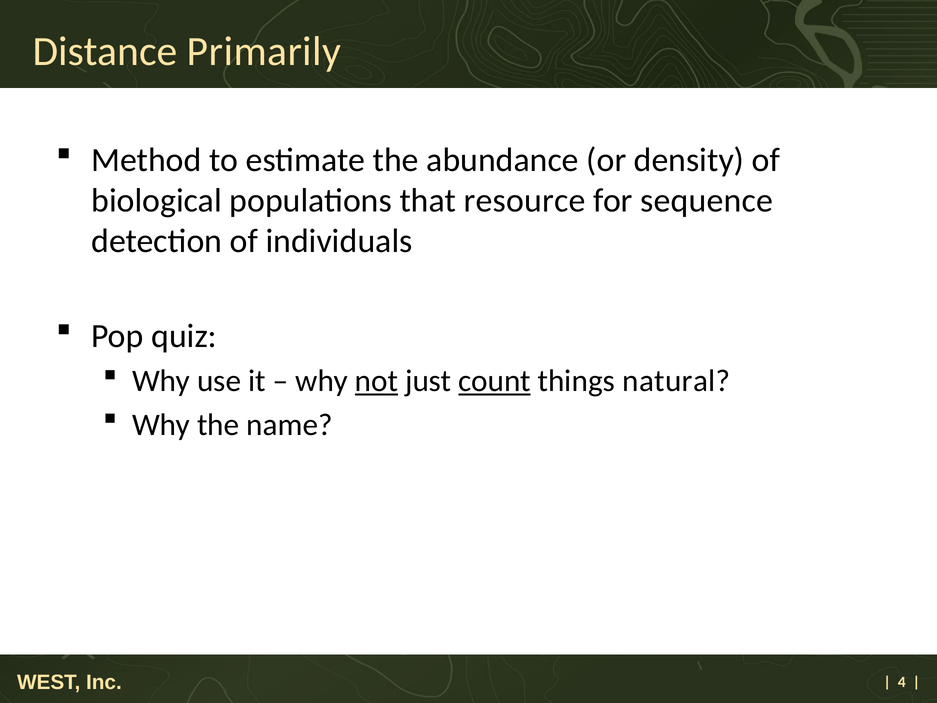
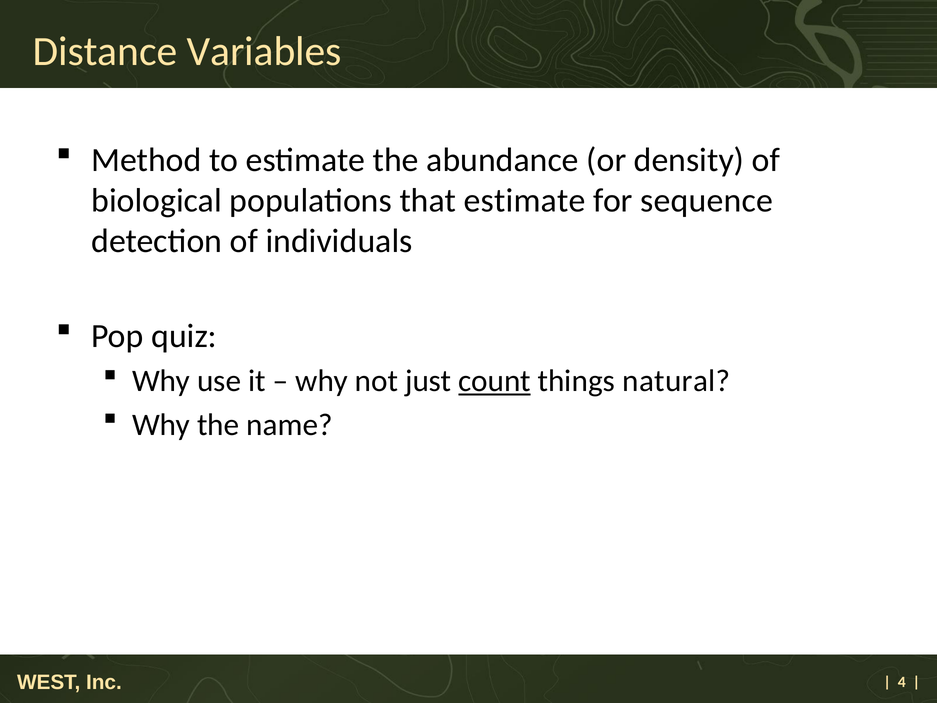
Primarily: Primarily -> Variables
that resource: resource -> estimate
not underline: present -> none
